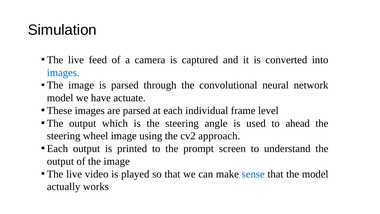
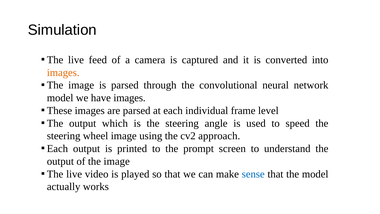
images at (63, 72) colour: blue -> orange
have actuate: actuate -> images
ahead: ahead -> speed
